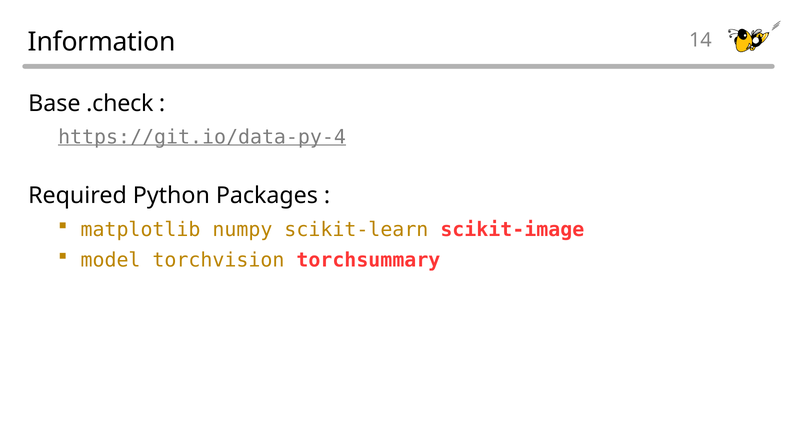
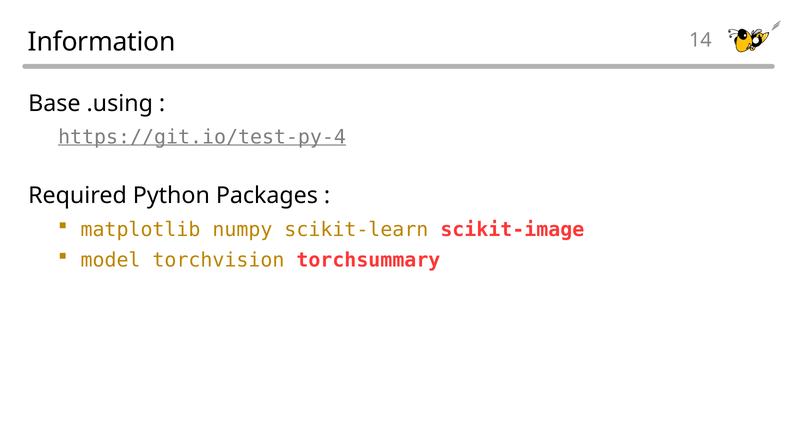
.check: .check -> .using
https://git.io/data-py-4: https://git.io/data-py-4 -> https://git.io/test-py-4
